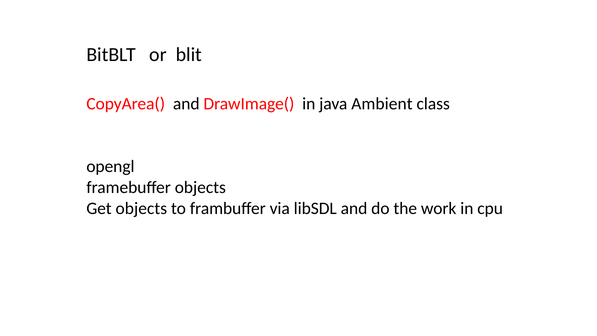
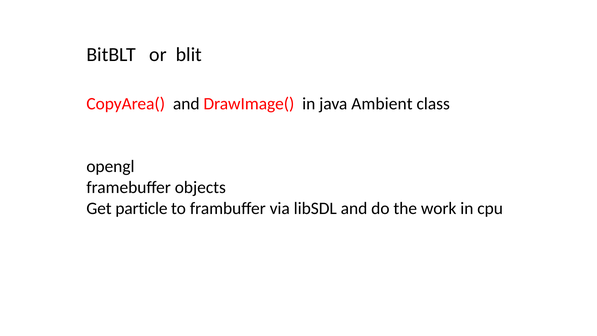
Get objects: objects -> particle
